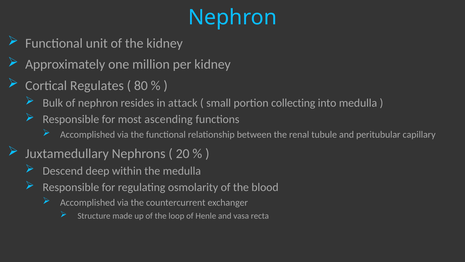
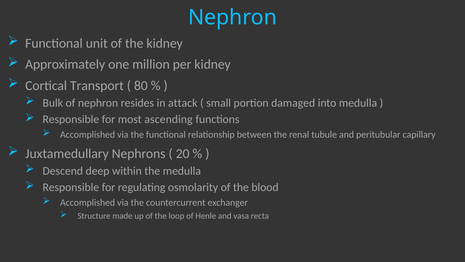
Regulates: Regulates -> Transport
collecting: collecting -> damaged
